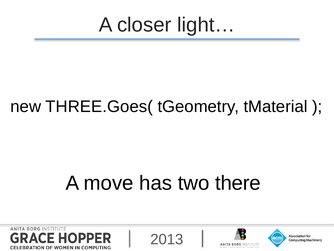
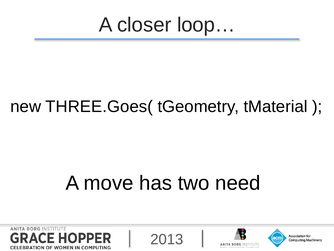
light…: light… -> loop…
there: there -> need
